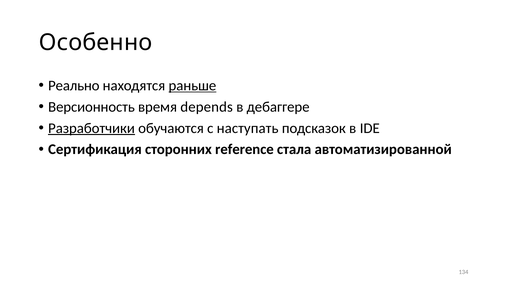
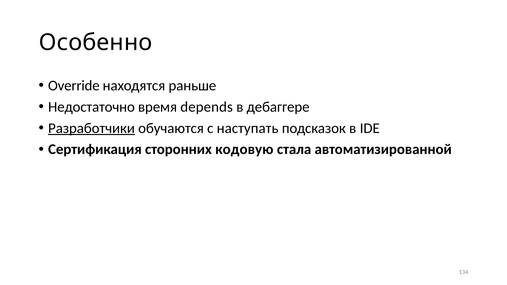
Реально: Реально -> Override
раньше underline: present -> none
Версионность: Версионность -> Недостаточно
reference: reference -> кодовую
